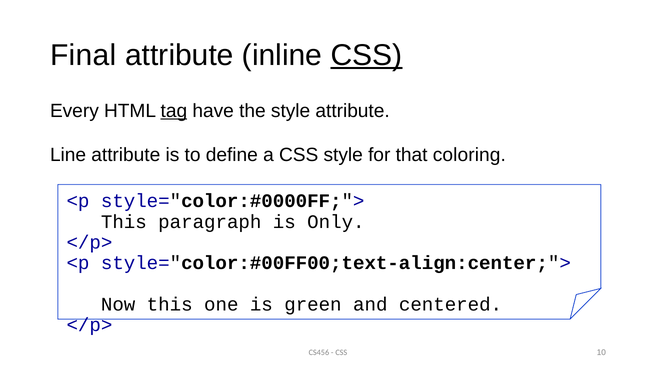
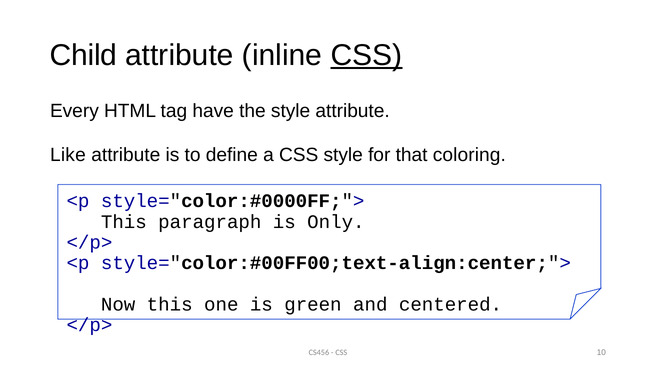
Final: Final -> Child
tag underline: present -> none
Line: Line -> Like
